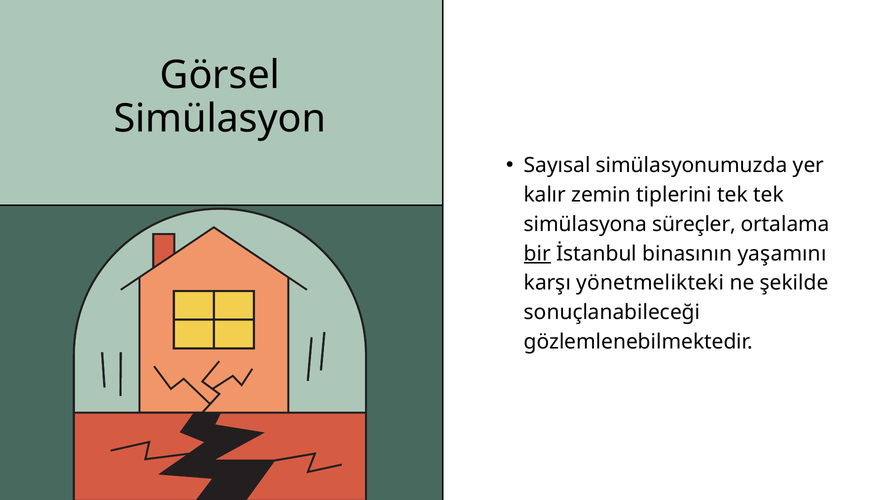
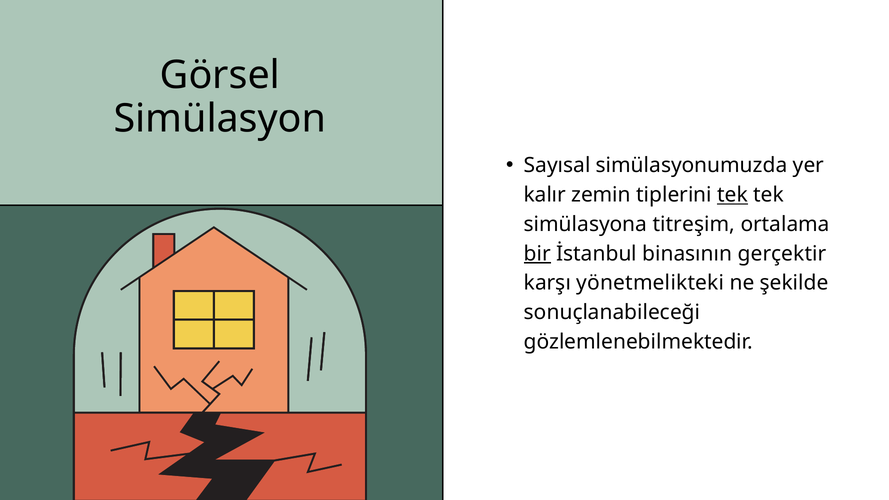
tek at (733, 195) underline: none -> present
süreçler: süreçler -> titreşim
yaşamını: yaşamını -> gerçektir
